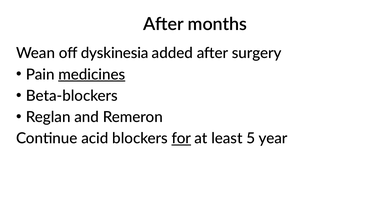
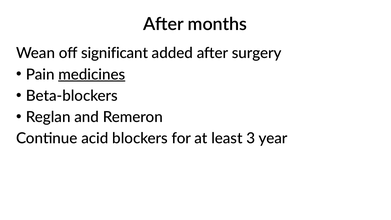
dyskinesia: dyskinesia -> significant
for underline: present -> none
5: 5 -> 3
